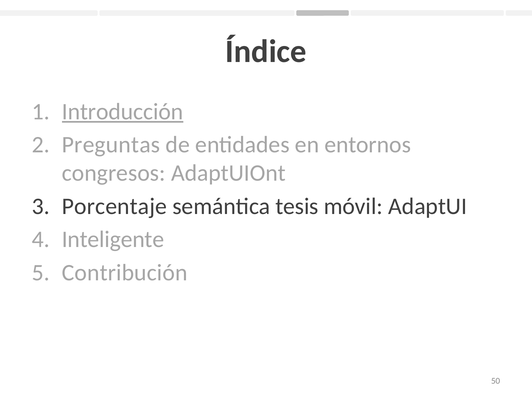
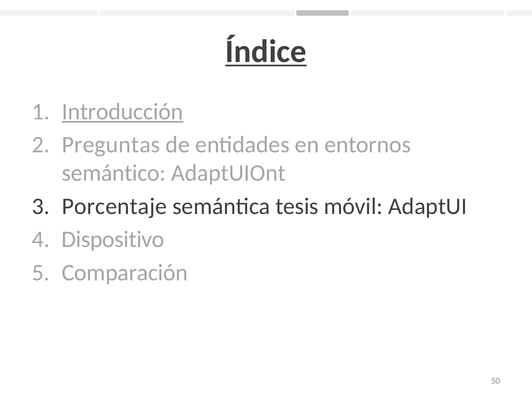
Índice underline: none -> present
congresos: congresos -> semántico
Inteligente: Inteligente -> Dispositivo
Contribución: Contribución -> Comparación
